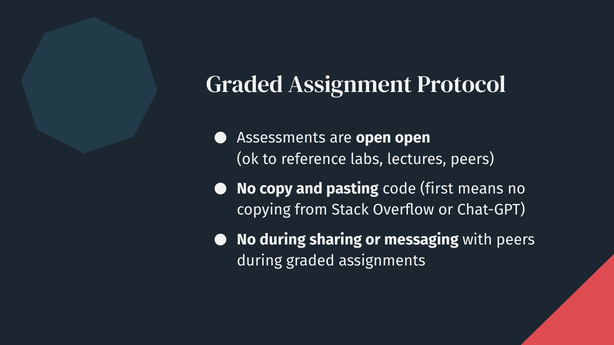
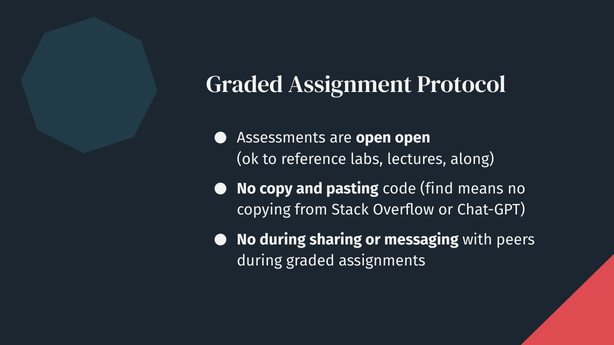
lectures peers: peers -> along
first: first -> find
